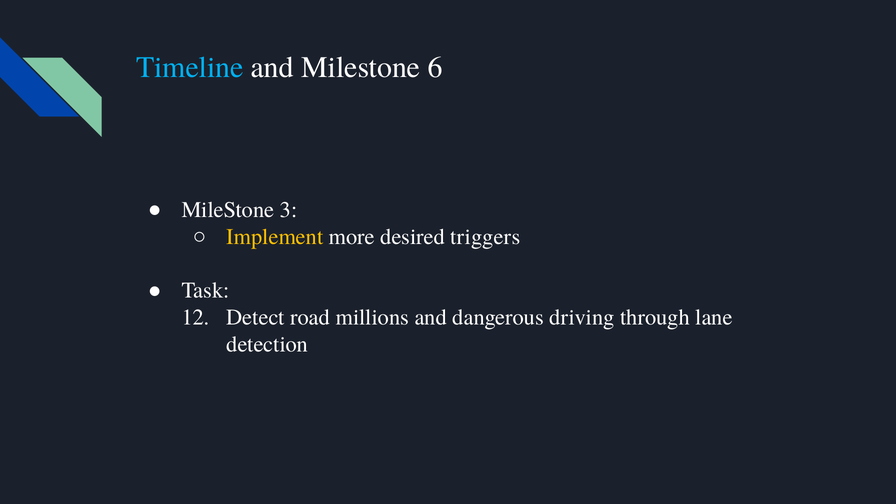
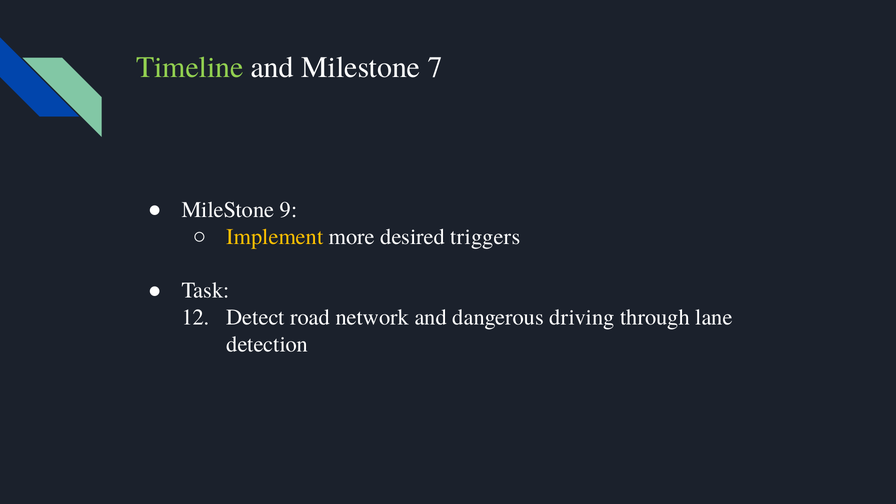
Timeline colour: light blue -> light green
6: 6 -> 7
3: 3 -> 9
millions: millions -> network
